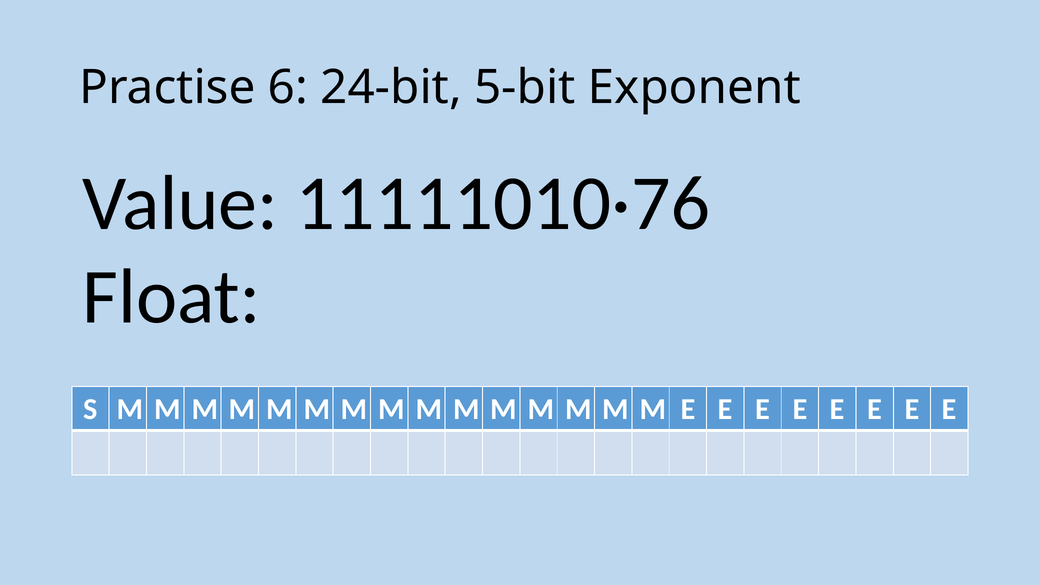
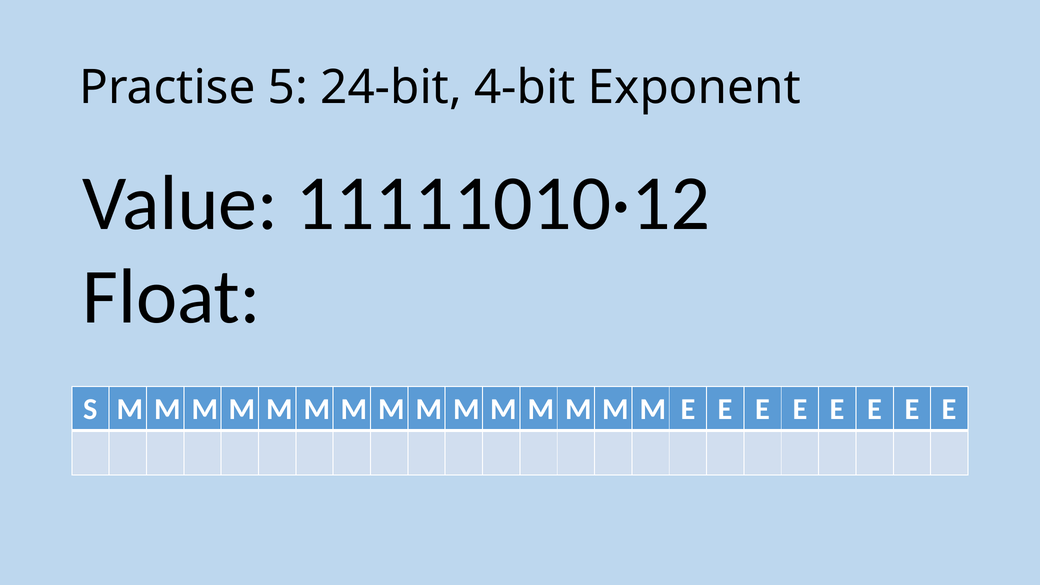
6: 6 -> 5
5-bit: 5-bit -> 4-bit
11111010·76: 11111010·76 -> 11111010·12
